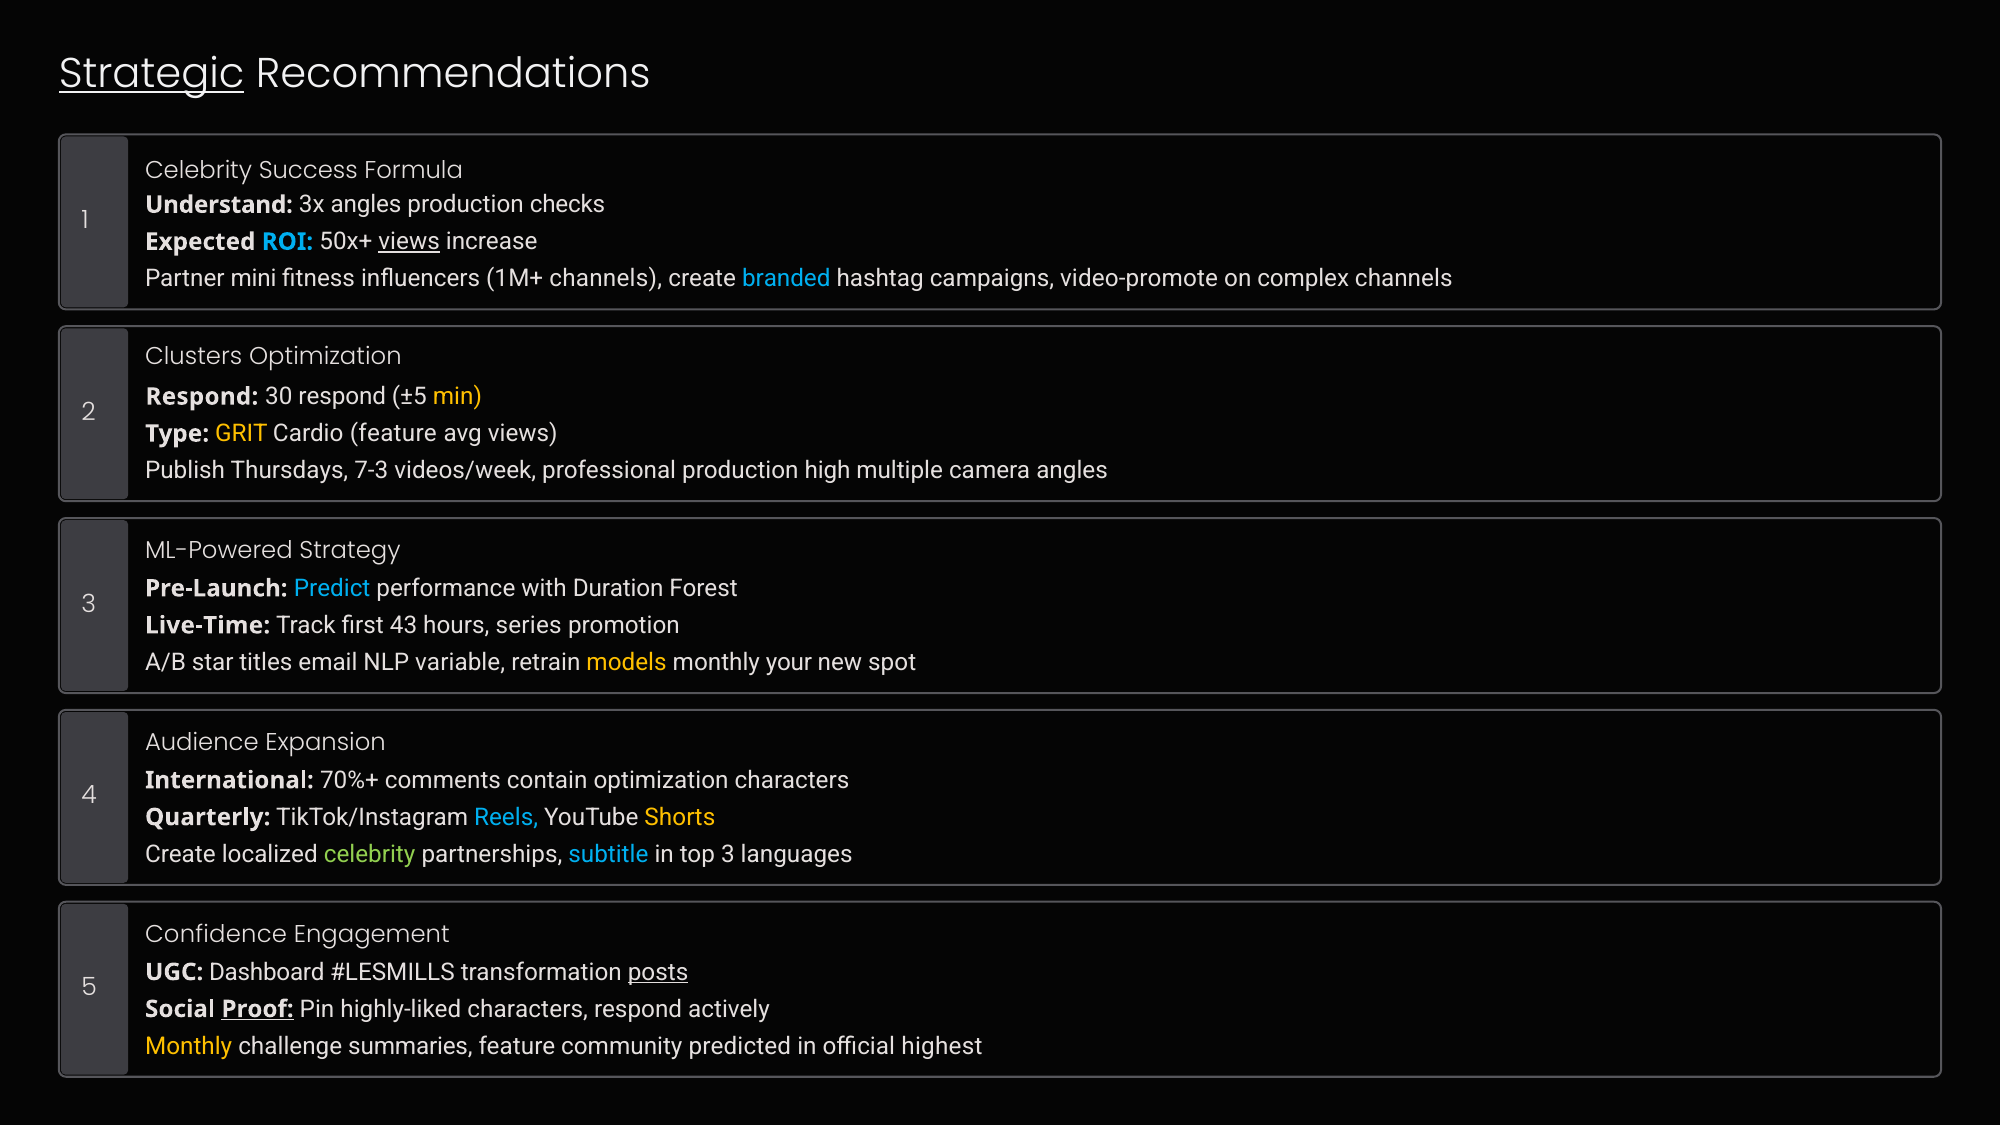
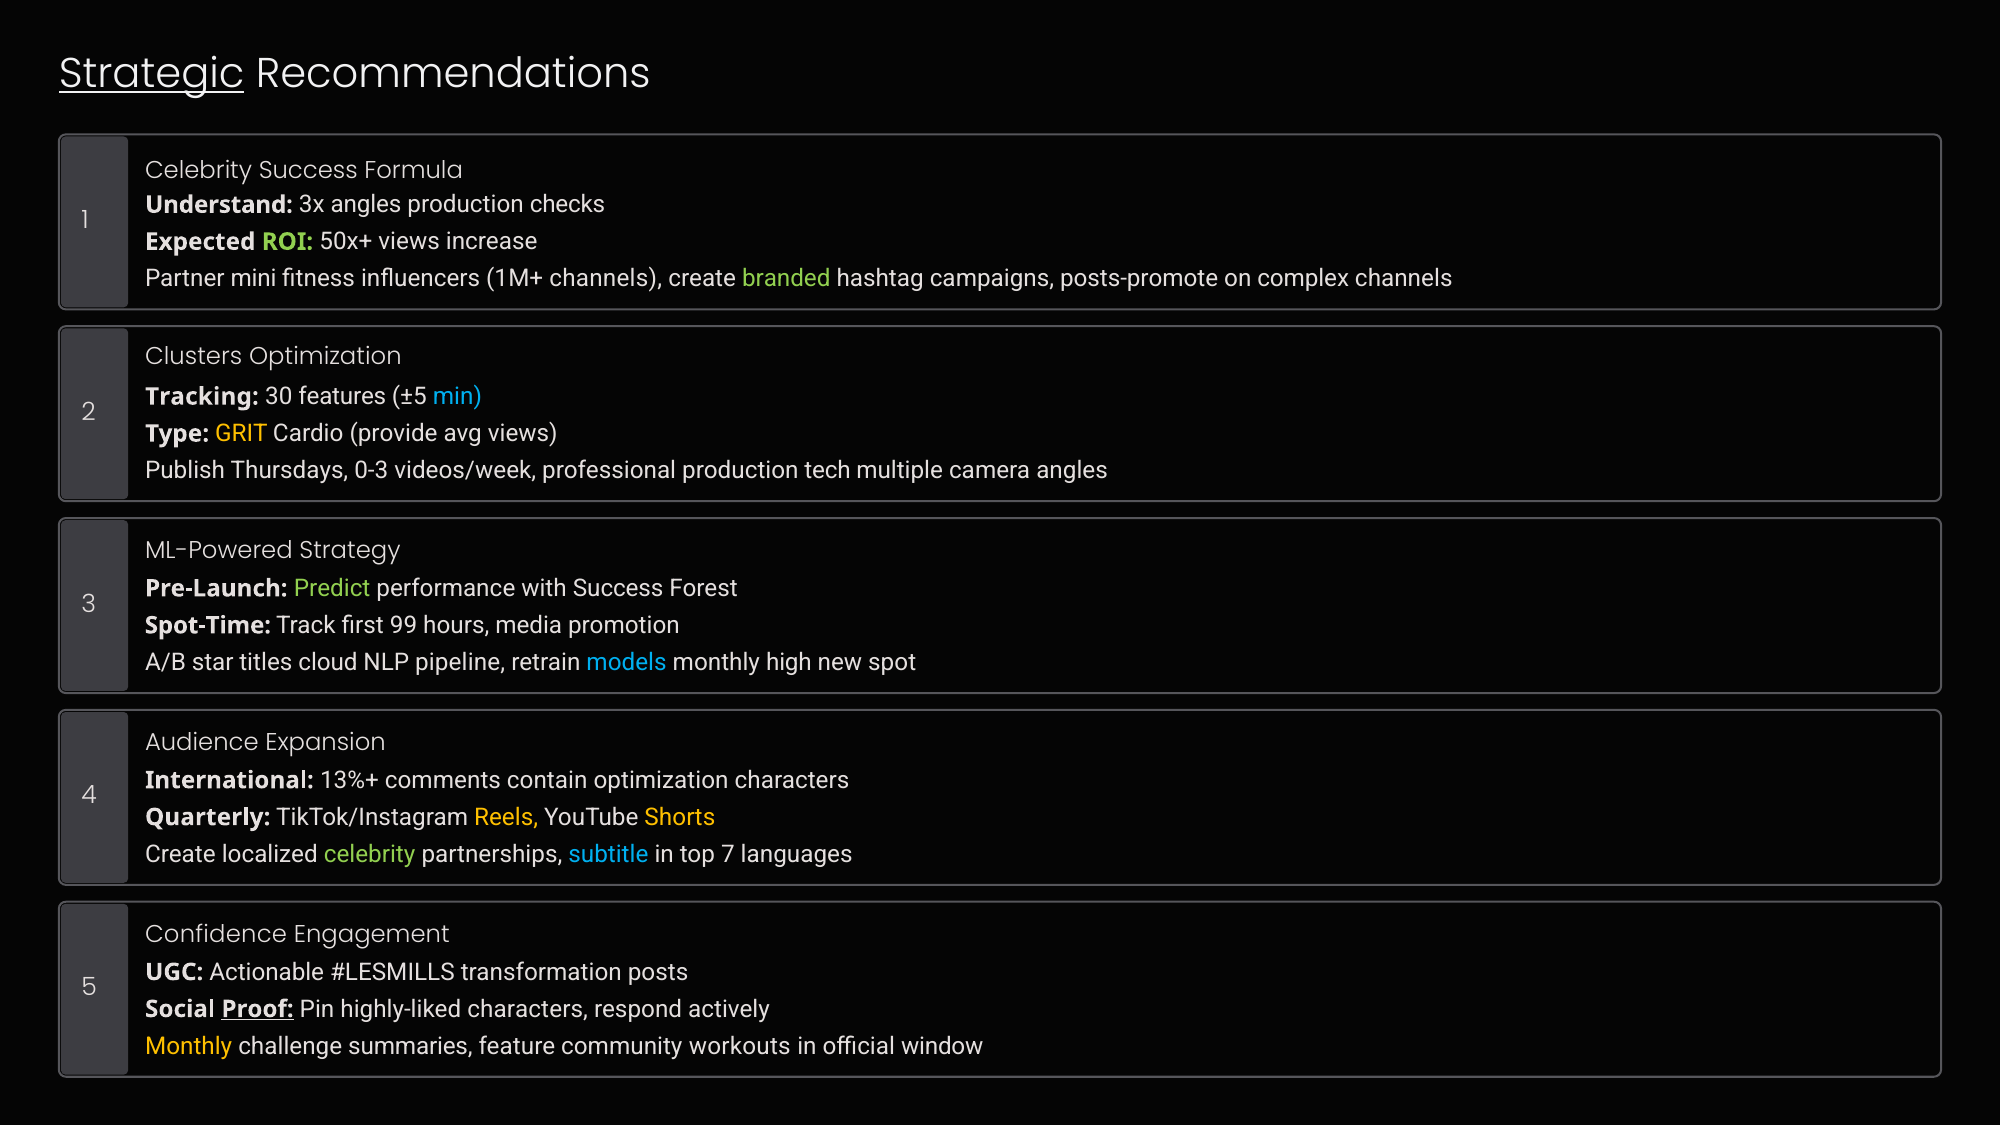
ROI colour: light blue -> light green
views at (409, 242) underline: present -> none
branded colour: light blue -> light green
video-promote: video-promote -> posts-promote
Respond at (202, 397): Respond -> Tracking
30 respond: respond -> features
min colour: yellow -> light blue
Cardio feature: feature -> provide
7-3: 7-3 -> 0-3
high: high -> tech
Predict colour: light blue -> light green
with Duration: Duration -> Success
Live-Time: Live-Time -> Spot-Time
43: 43 -> 99
series: series -> media
email: email -> cloud
variable: variable -> pipeline
models colour: yellow -> light blue
your: your -> high
70%+: 70%+ -> 13%+
Reels colour: light blue -> yellow
top 3: 3 -> 7
Dashboard: Dashboard -> Actionable
posts underline: present -> none
predicted: predicted -> workouts
highest: highest -> window
